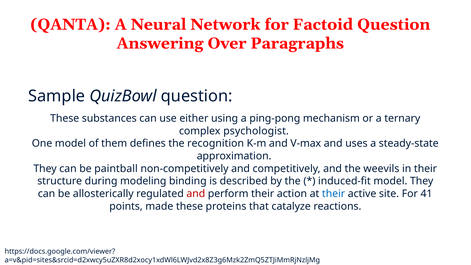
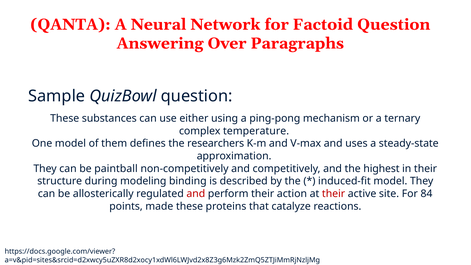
psychologist: psychologist -> temperature
recognition: recognition -> researchers
weevils: weevils -> highest
their at (334, 194) colour: blue -> red
41: 41 -> 84
